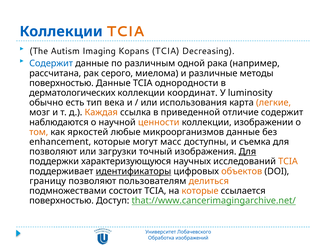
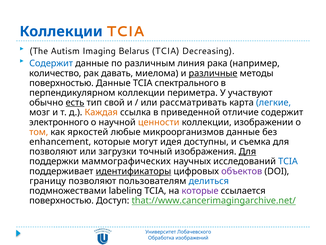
Kopans: Kopans -> Belarus
одной: одной -> линия
рассчитана: рассчитана -> количество
серого: серого -> давать
различные underline: none -> present
однородности: однородности -> спектрального
дерматологических: дерматологических -> перпендикулярном
координат: координат -> периметра
luminosity: luminosity -> участвуют
есть underline: none -> present
века: века -> свой
использования: использования -> рассматривать
легкие colour: orange -> blue
наблюдаются: наблюдаются -> электронного
масс: масс -> идея
характеризующуюся: характеризующуюся -> маммографических
TCIA at (288, 161) colour: orange -> blue
объектов colour: orange -> purple
делиться colour: orange -> blue
состоит: состоит -> labeling
которые at (200, 191) colour: orange -> purple
